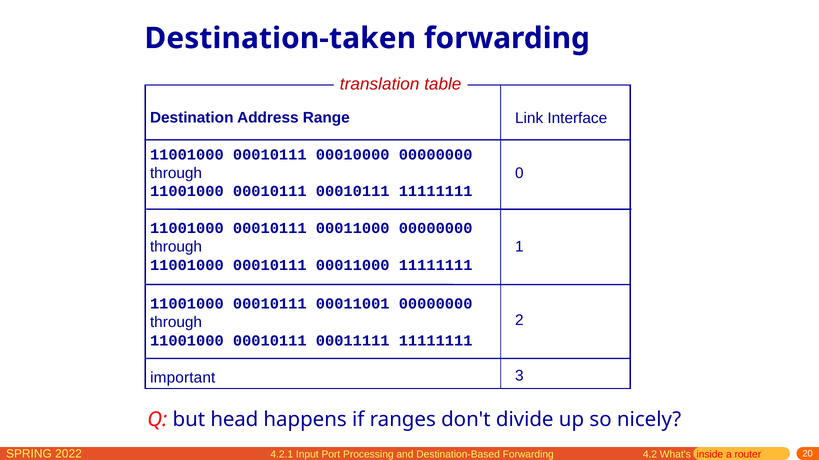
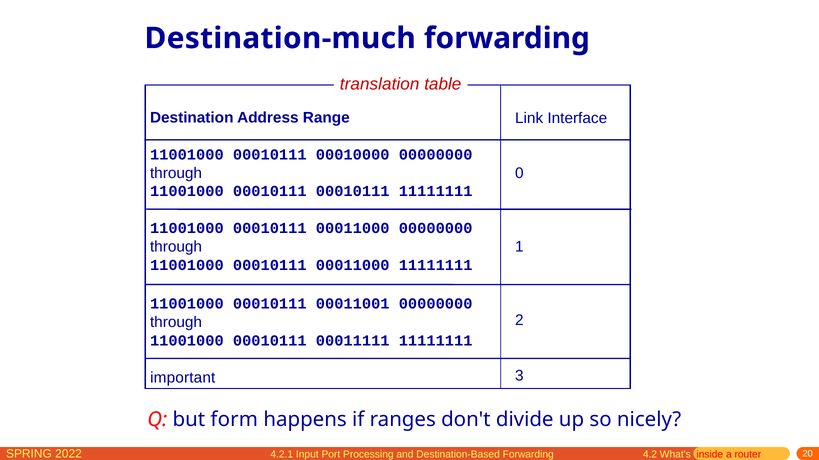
Destination-taken: Destination-taken -> Destination-much
head: head -> form
